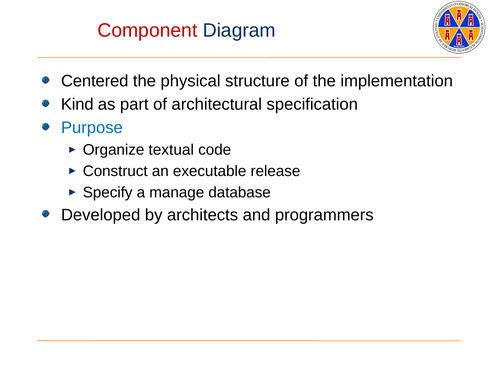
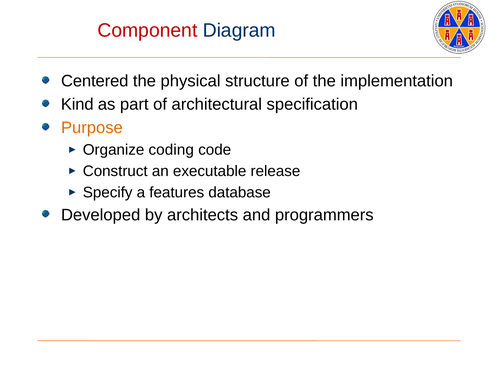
Purpose colour: blue -> orange
textual: textual -> coding
manage: manage -> features
